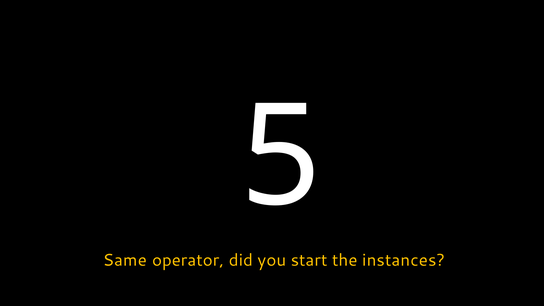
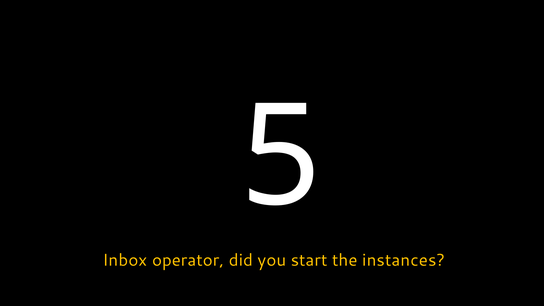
Same: Same -> Inbox
